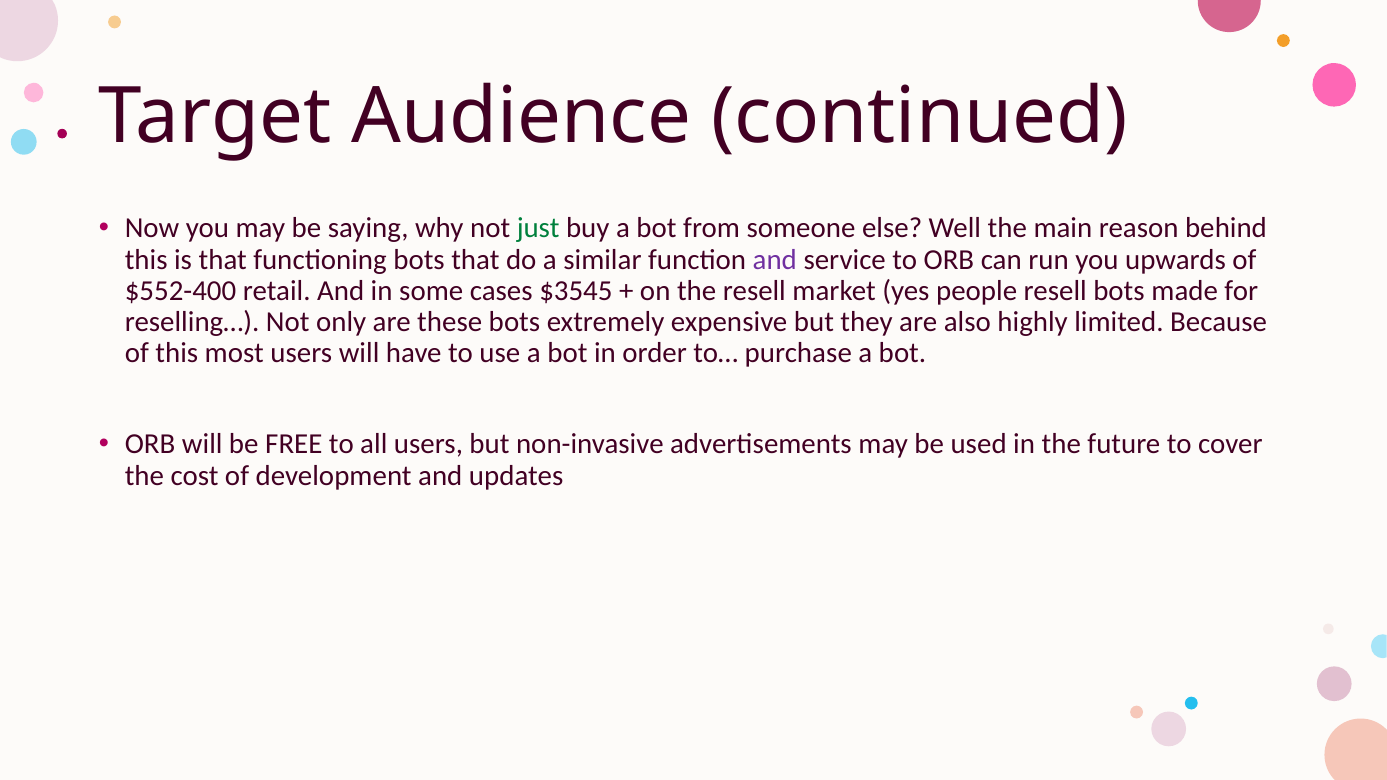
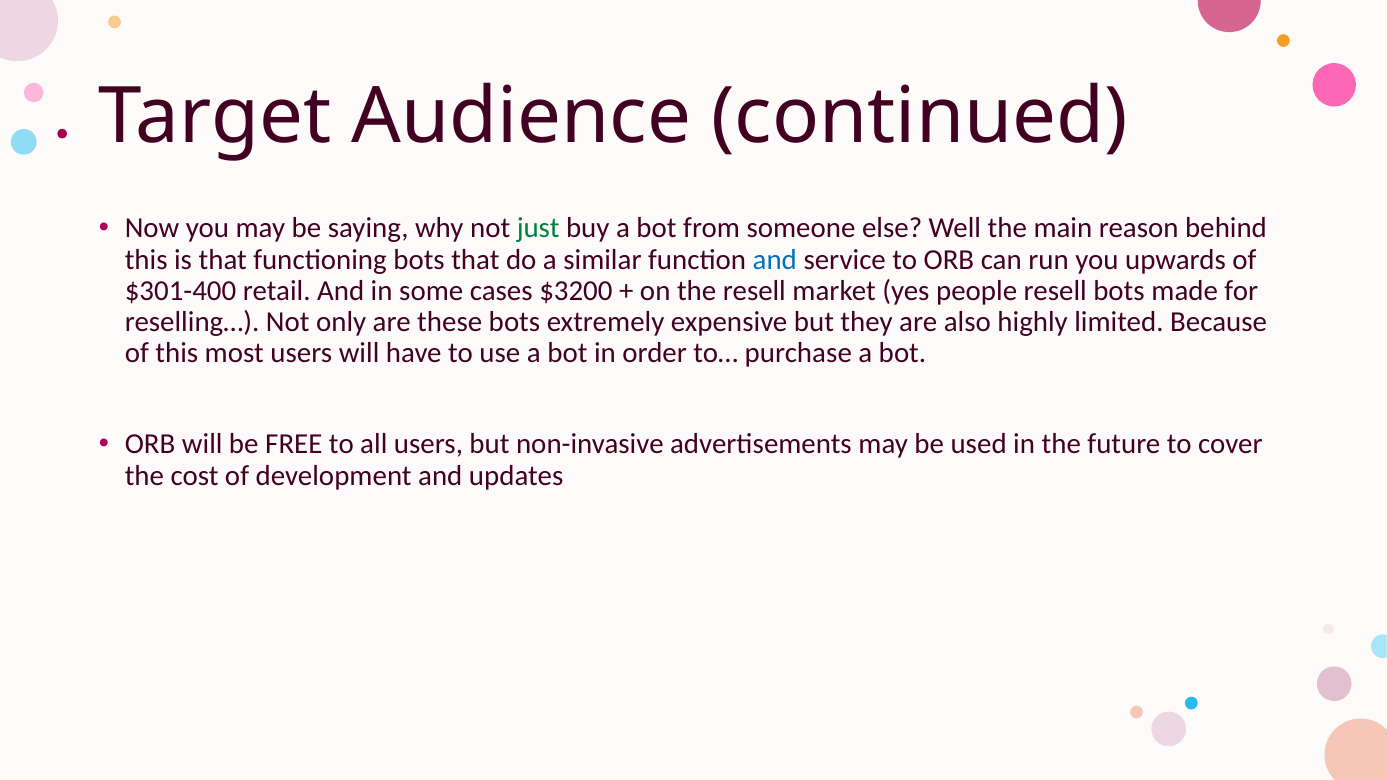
and at (775, 260) colour: purple -> blue
$552-400: $552-400 -> $301-400
$3545: $3545 -> $3200
